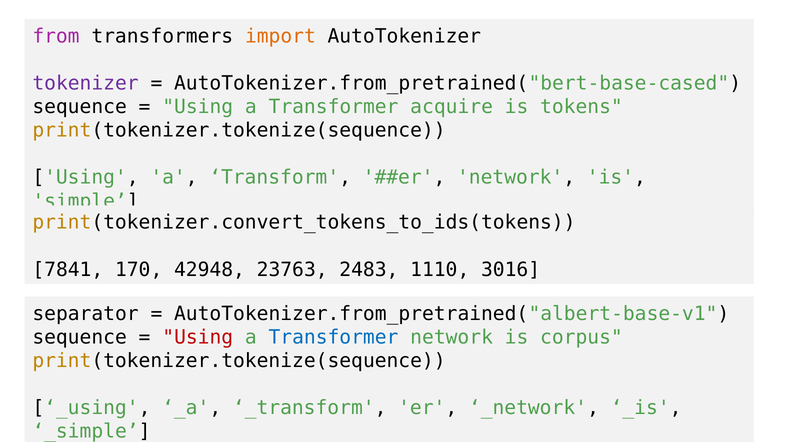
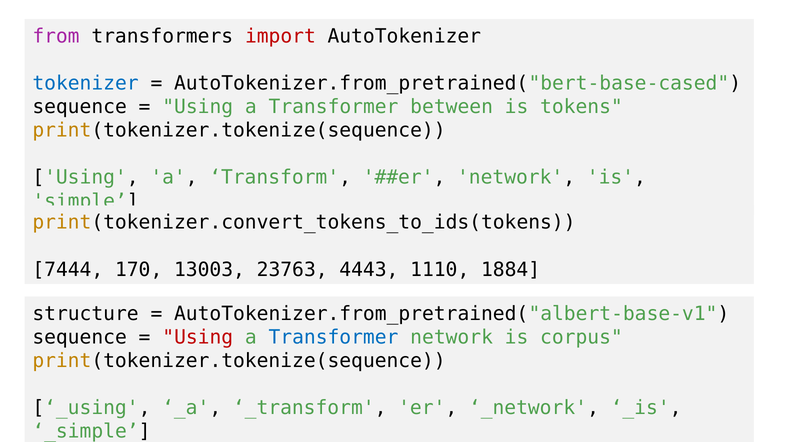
import colour: orange -> red
tokenizer colour: purple -> blue
acquire: acquire -> between
7841: 7841 -> 7444
42948: 42948 -> 13003
2483: 2483 -> 4443
3016: 3016 -> 1884
separator: separator -> structure
